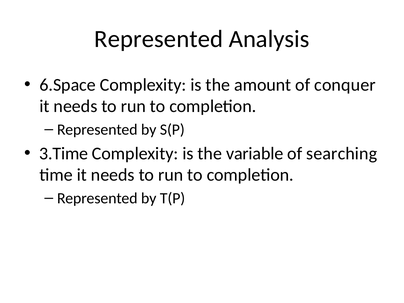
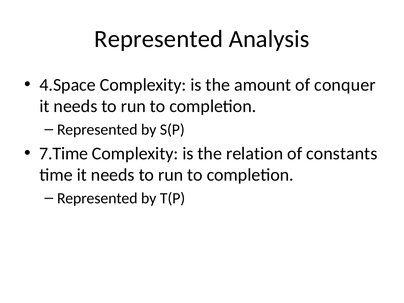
6.Space: 6.Space -> 4.Space
3.Time: 3.Time -> 7.Time
variable: variable -> relation
searching: searching -> constants
